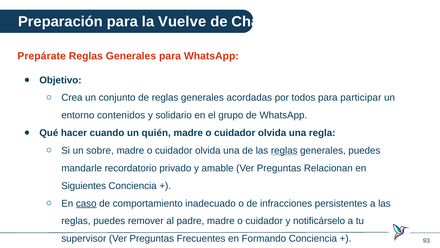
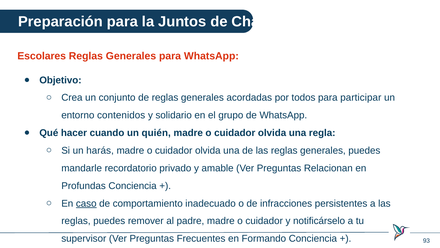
Vuelve: Vuelve -> Juntos
Prepárate: Prepárate -> Escolares
sobre: sobre -> harás
reglas at (284, 150) underline: present -> none
Siguientes: Siguientes -> Profundas
